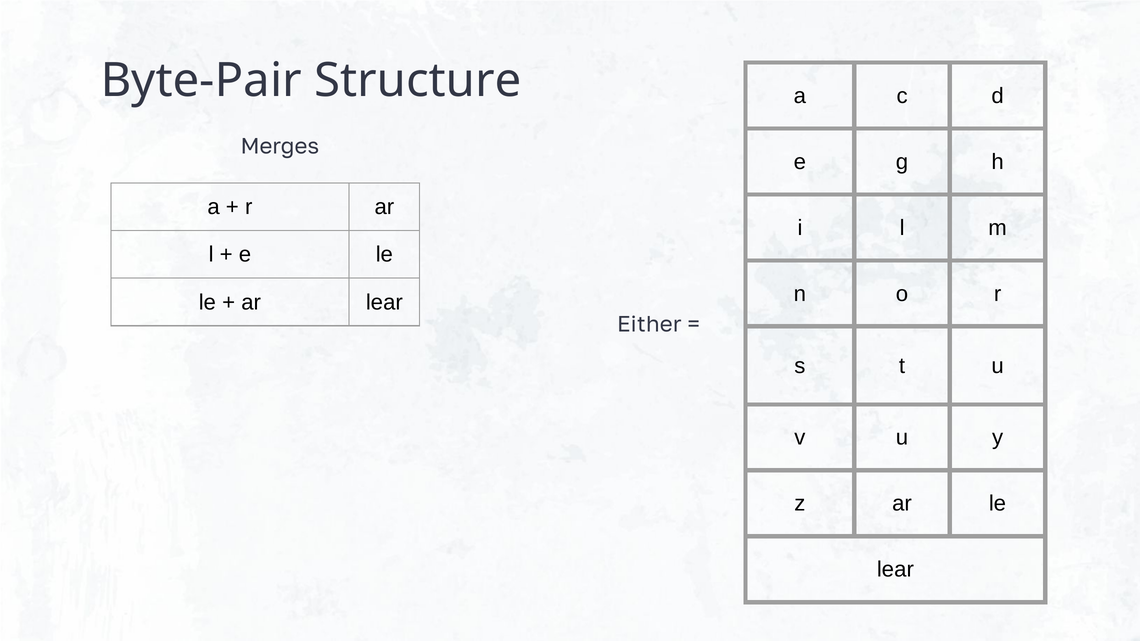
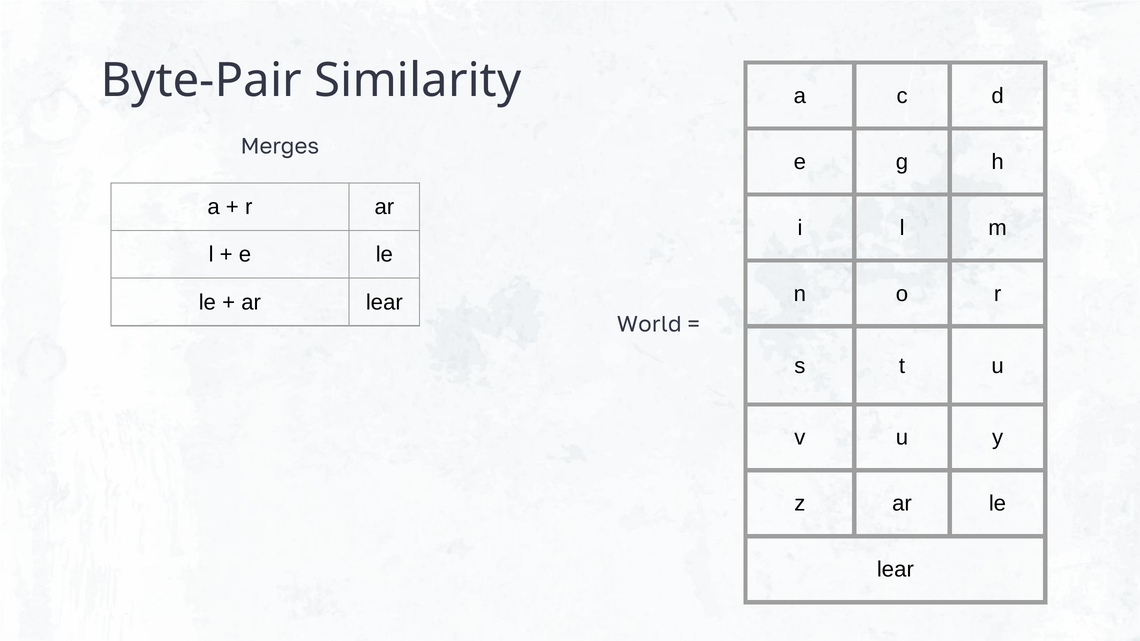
Structure: Structure -> Similarity
Either: Either -> World
